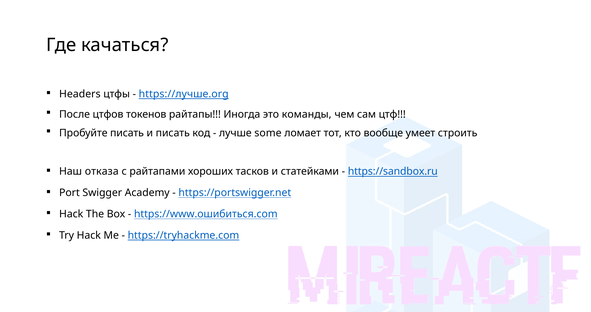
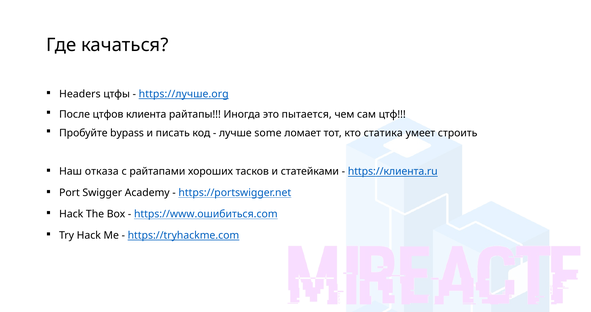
токенов: токенов -> клиента
команды: команды -> пытается
Пробуйте писать: писать -> bypass
вообще: вообще -> статика
https://sandbox.ru: https://sandbox.ru -> https://клиента.ru
